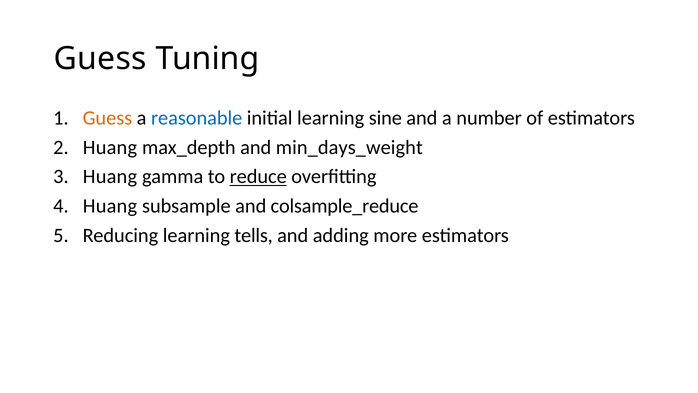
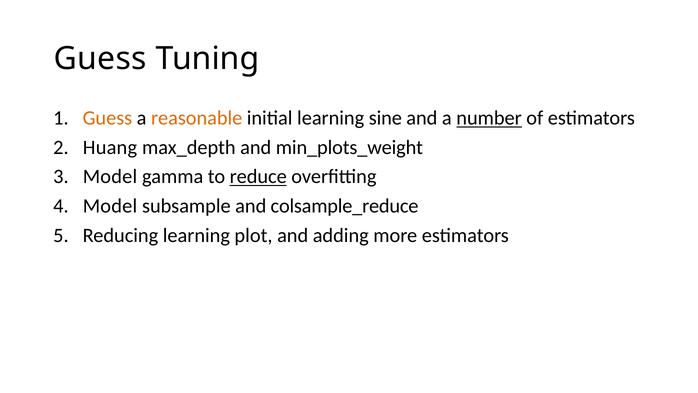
reasonable colour: blue -> orange
number underline: none -> present
min_days_weight: min_days_weight -> min_plots_weight
Huang at (110, 177): Huang -> Model
Huang at (110, 206): Huang -> Model
tells: tells -> plot
